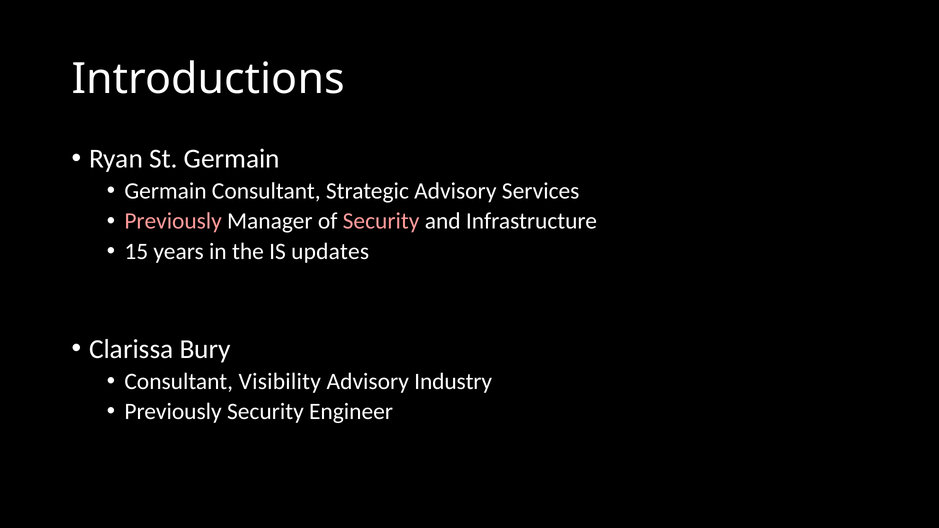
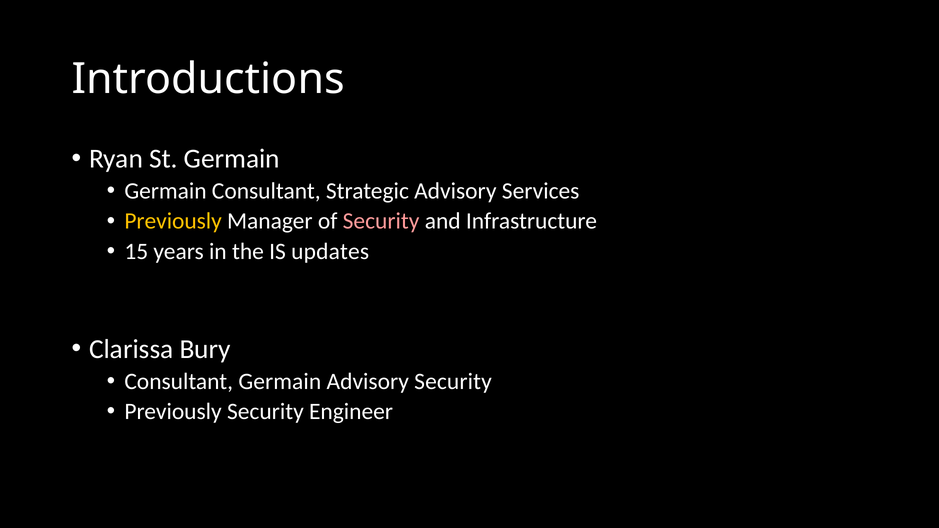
Previously at (173, 221) colour: pink -> yellow
Consultant Visibility: Visibility -> Germain
Advisory Industry: Industry -> Security
